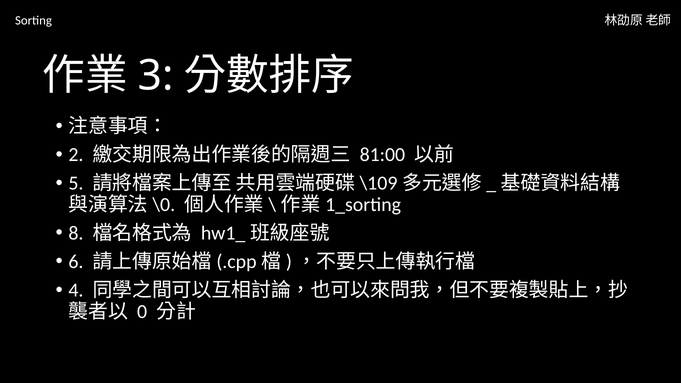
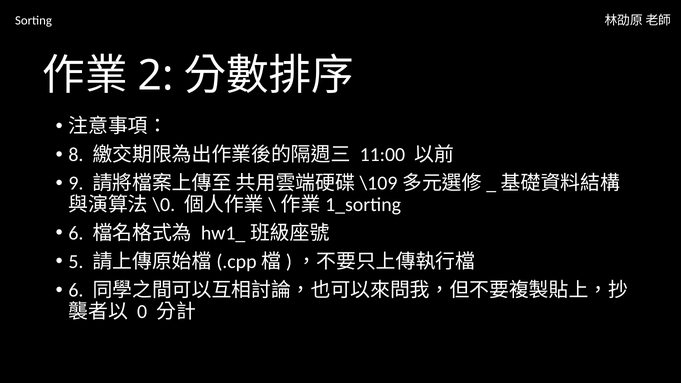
3: 3 -> 2
2: 2 -> 8
81:00: 81:00 -> 11:00
5: 5 -> 9
8 at (76, 233): 8 -> 6
6: 6 -> 5
4 at (76, 290): 4 -> 6
